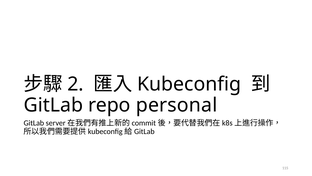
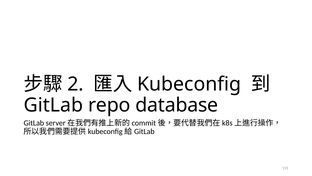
personal: personal -> database
